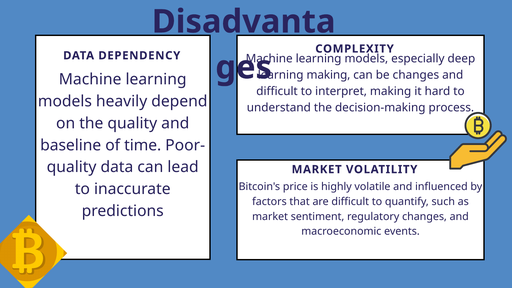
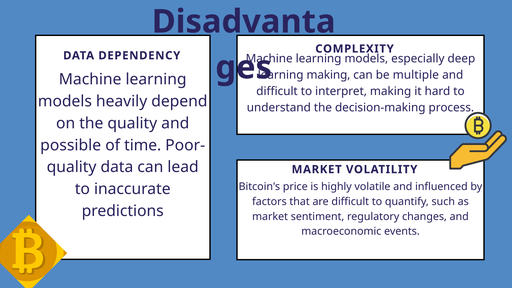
be changes: changes -> multiple
baseline: baseline -> possible
